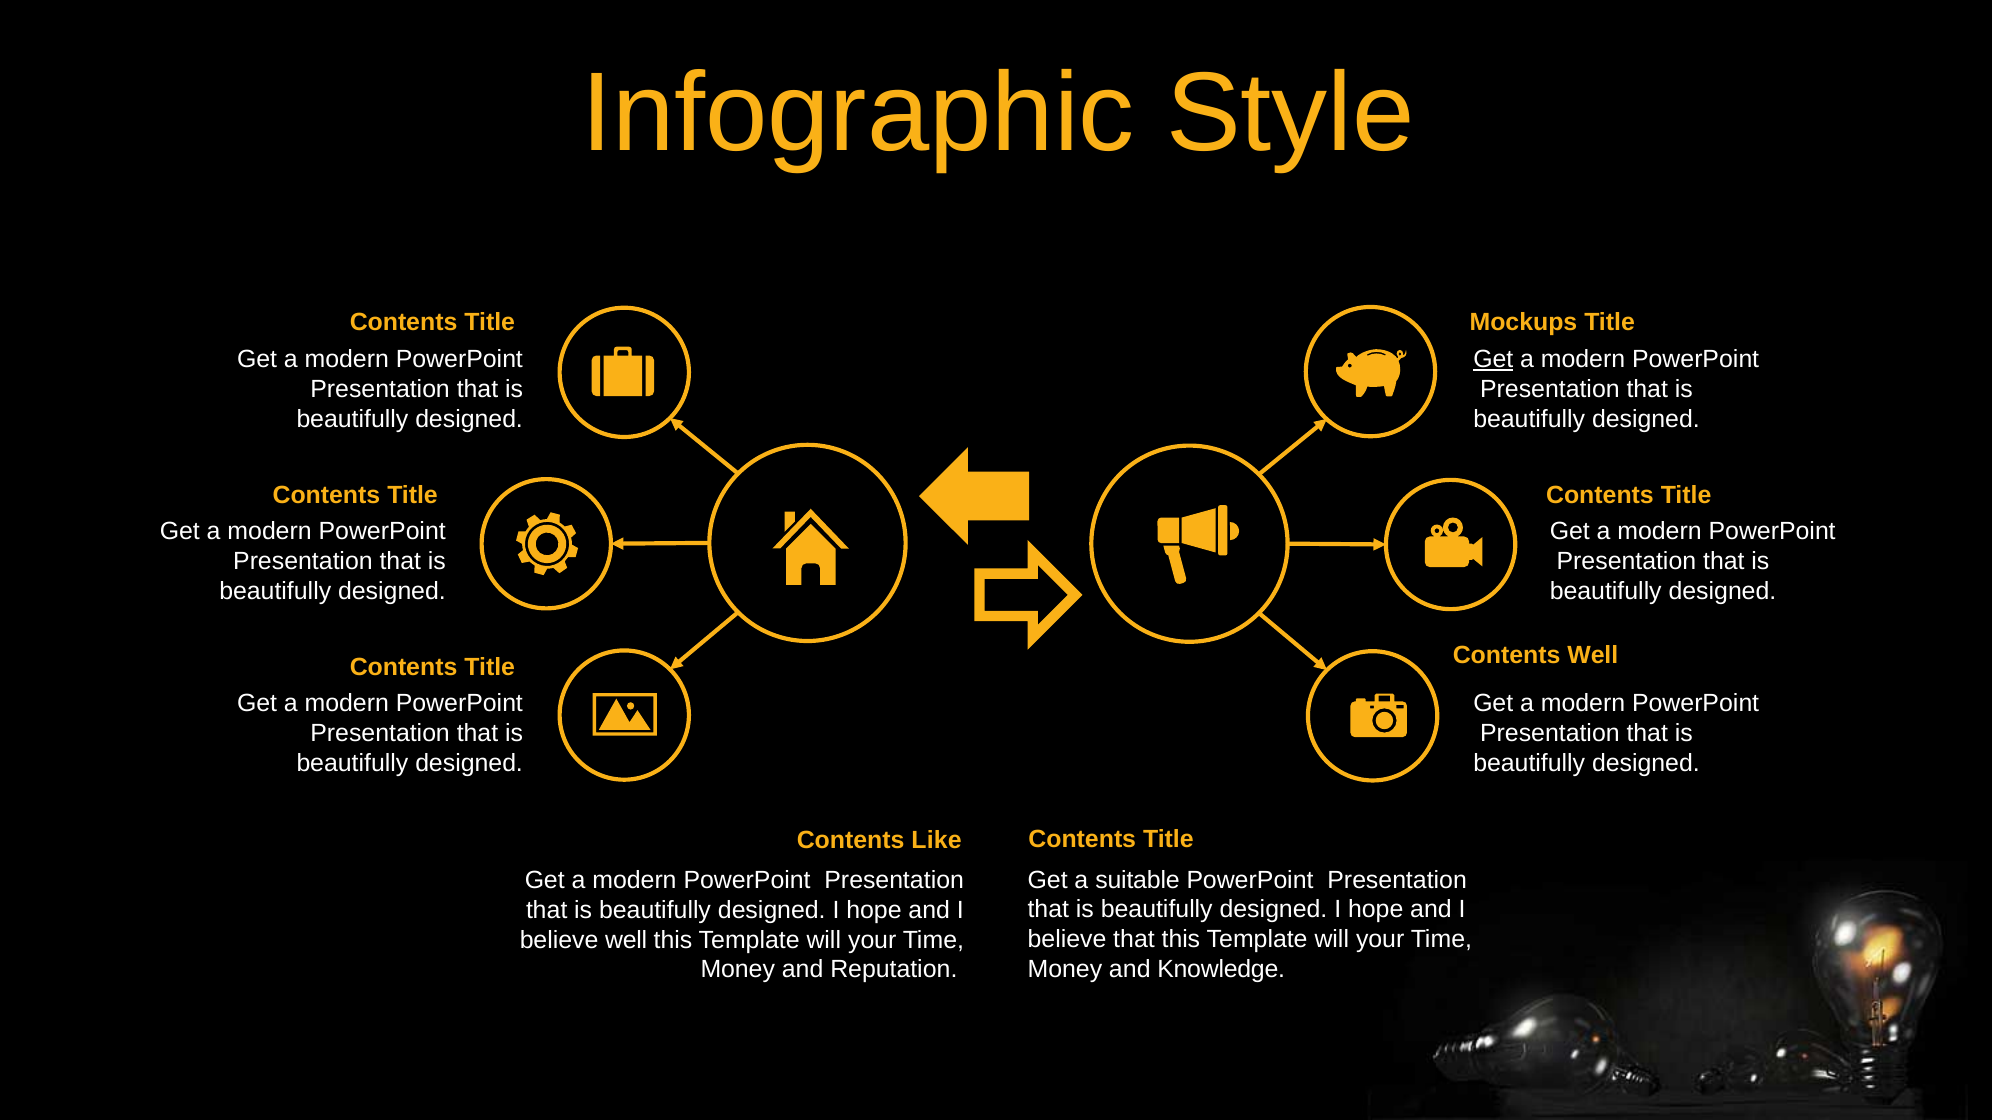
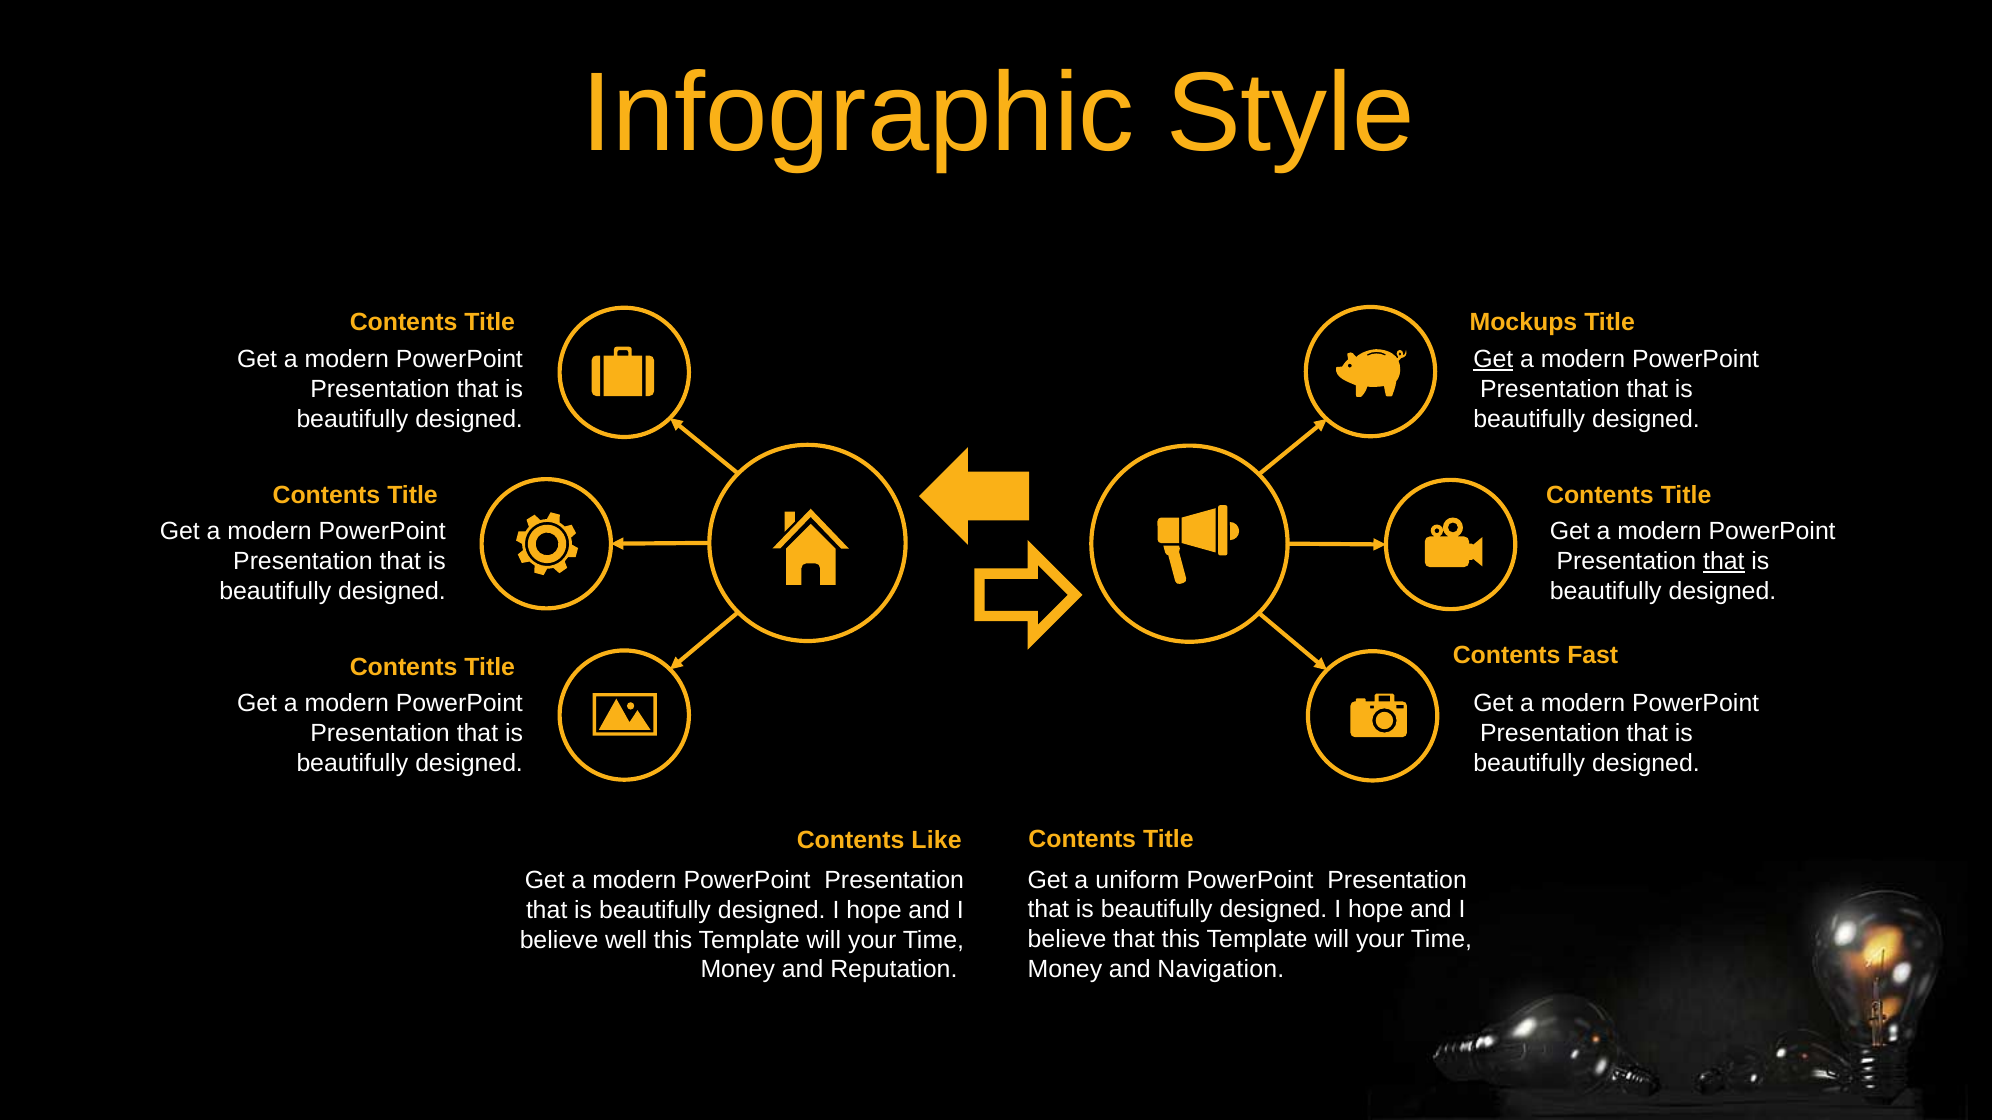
that at (1724, 562) underline: none -> present
Contents Well: Well -> Fast
suitable: suitable -> uniform
Knowledge: Knowledge -> Navigation
